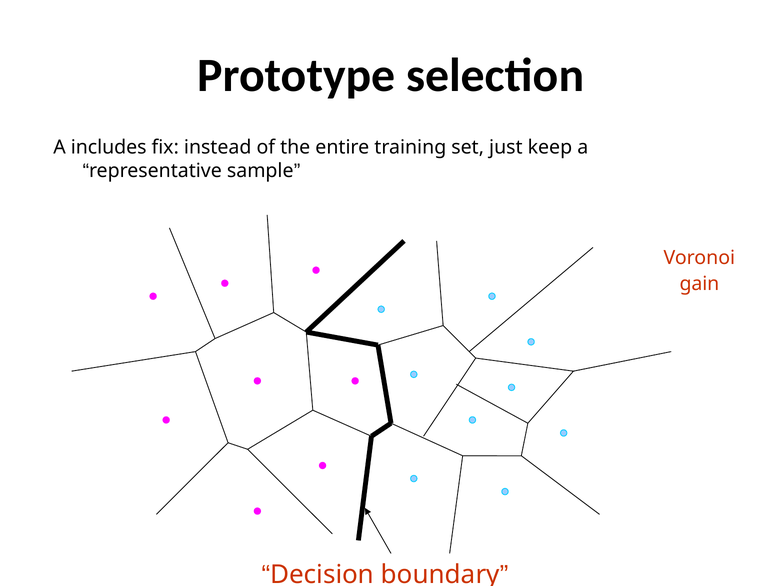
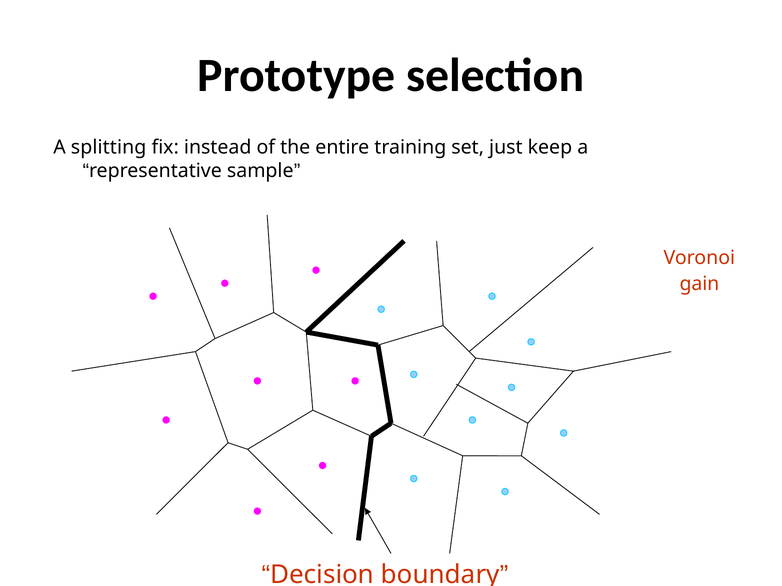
includes: includes -> splitting
